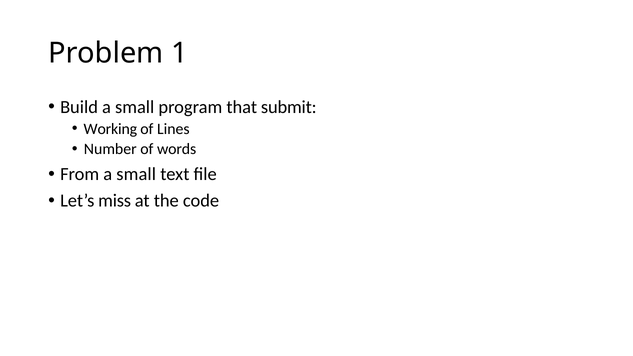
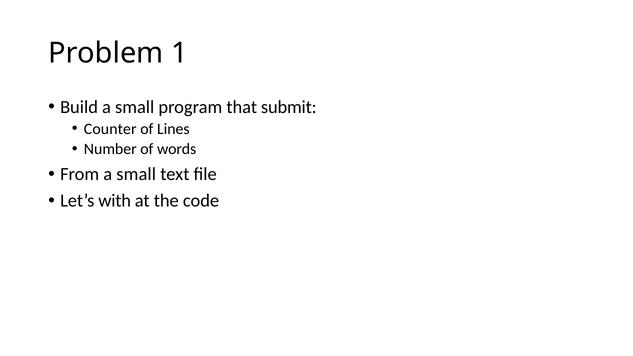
Working: Working -> Counter
miss: miss -> with
